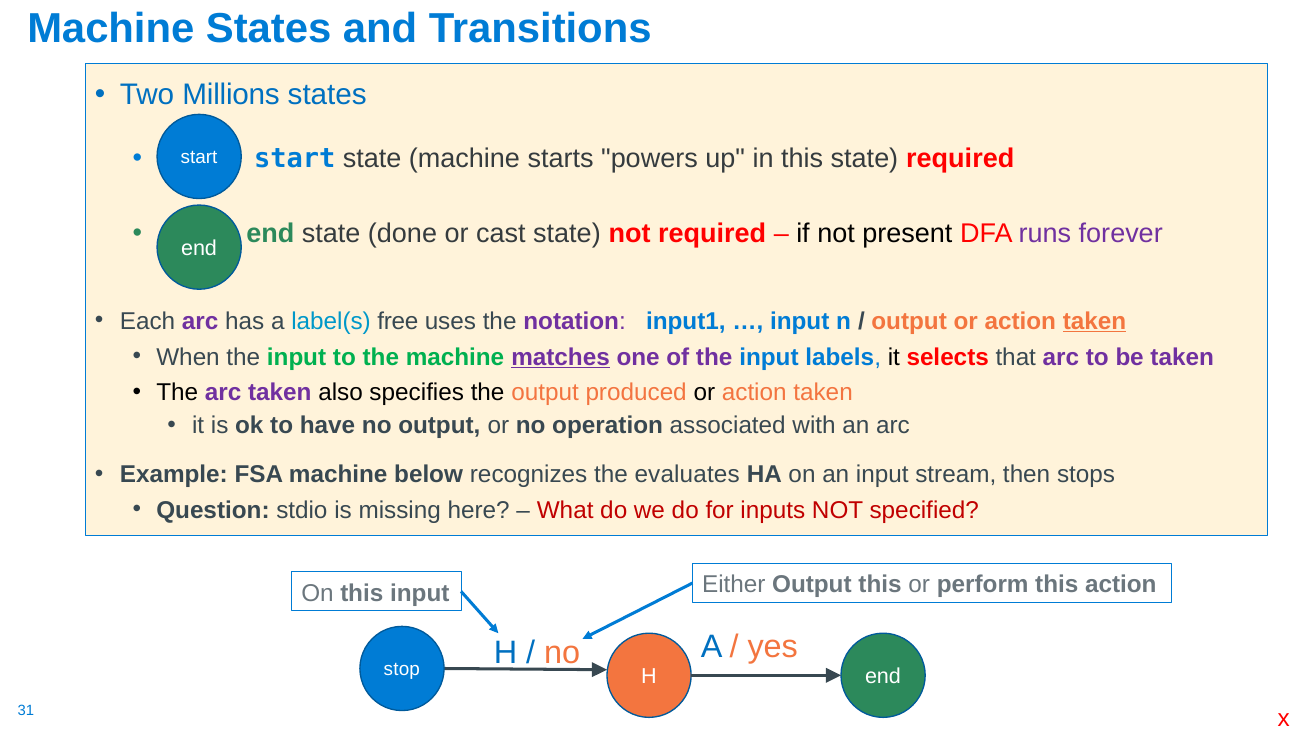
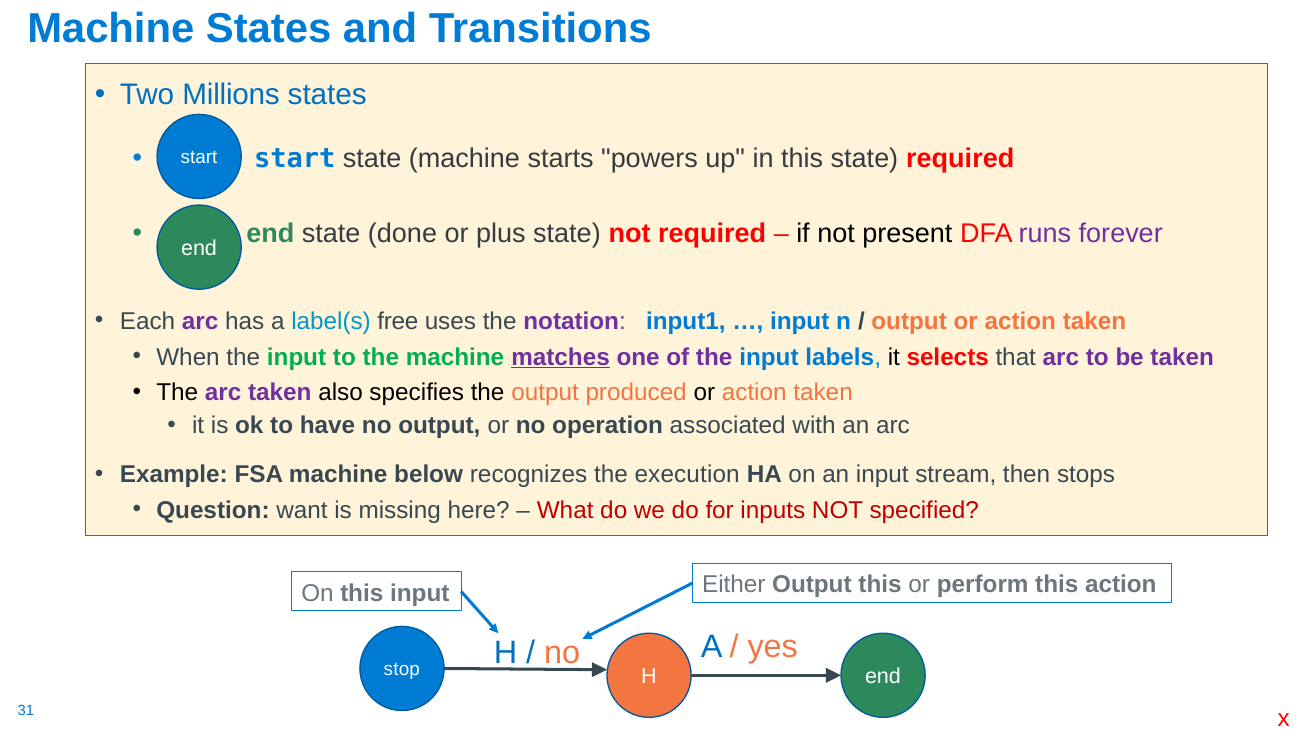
cast: cast -> plus
taken at (1095, 321) underline: present -> none
evaluates: evaluates -> execution
stdio: stdio -> want
